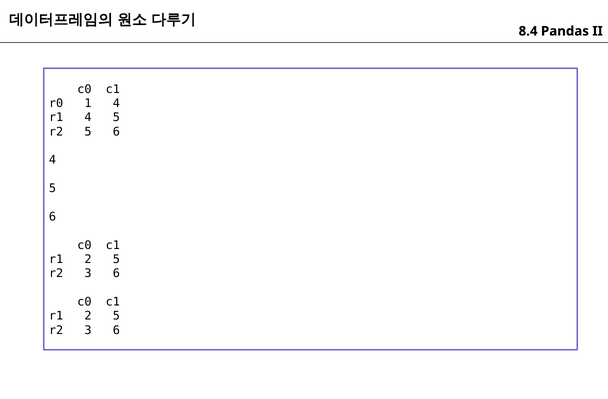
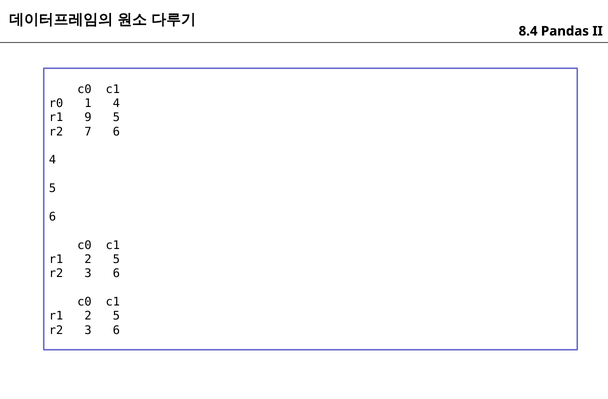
r1 4: 4 -> 9
r2 5: 5 -> 7
